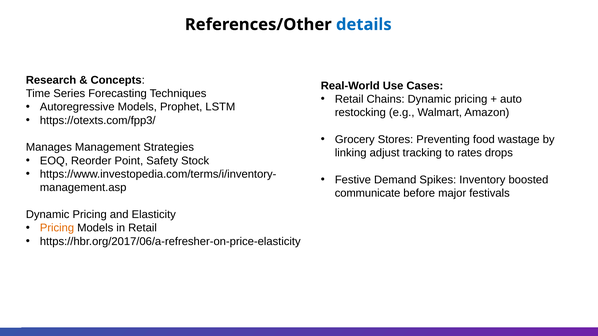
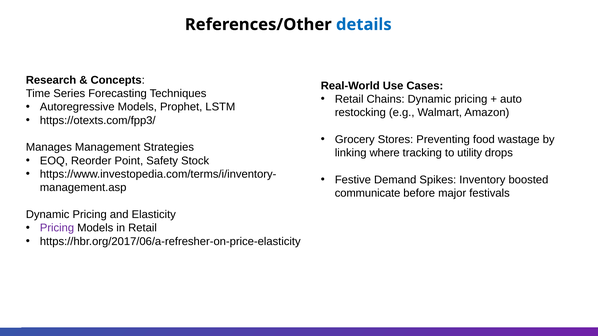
adjust: adjust -> where
rates: rates -> utility
Pricing at (57, 228) colour: orange -> purple
